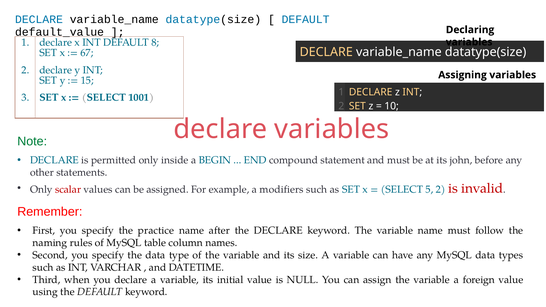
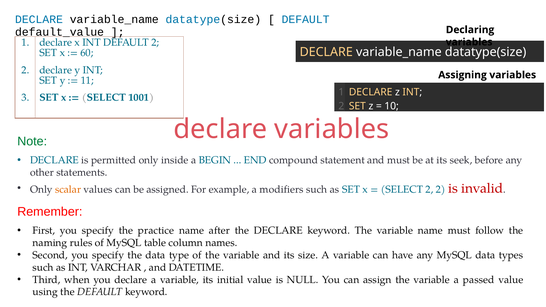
DEFAULT 8: 8 -> 2
67: 67 -> 60
15: 15 -> 11
john: john -> seek
scalar colour: red -> orange
SELECT 5: 5 -> 2
foreign: foreign -> passed
